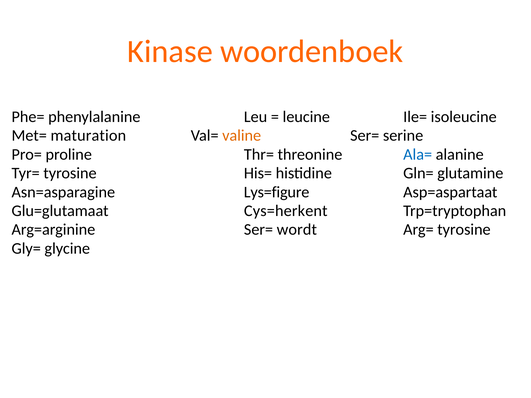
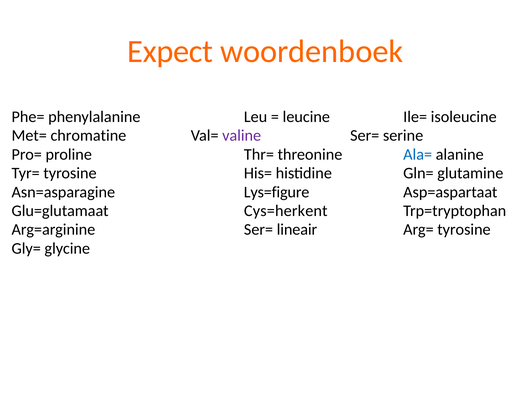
Kinase: Kinase -> Expect
maturation: maturation -> chromatine
valine colour: orange -> purple
wordt: wordt -> lineair
